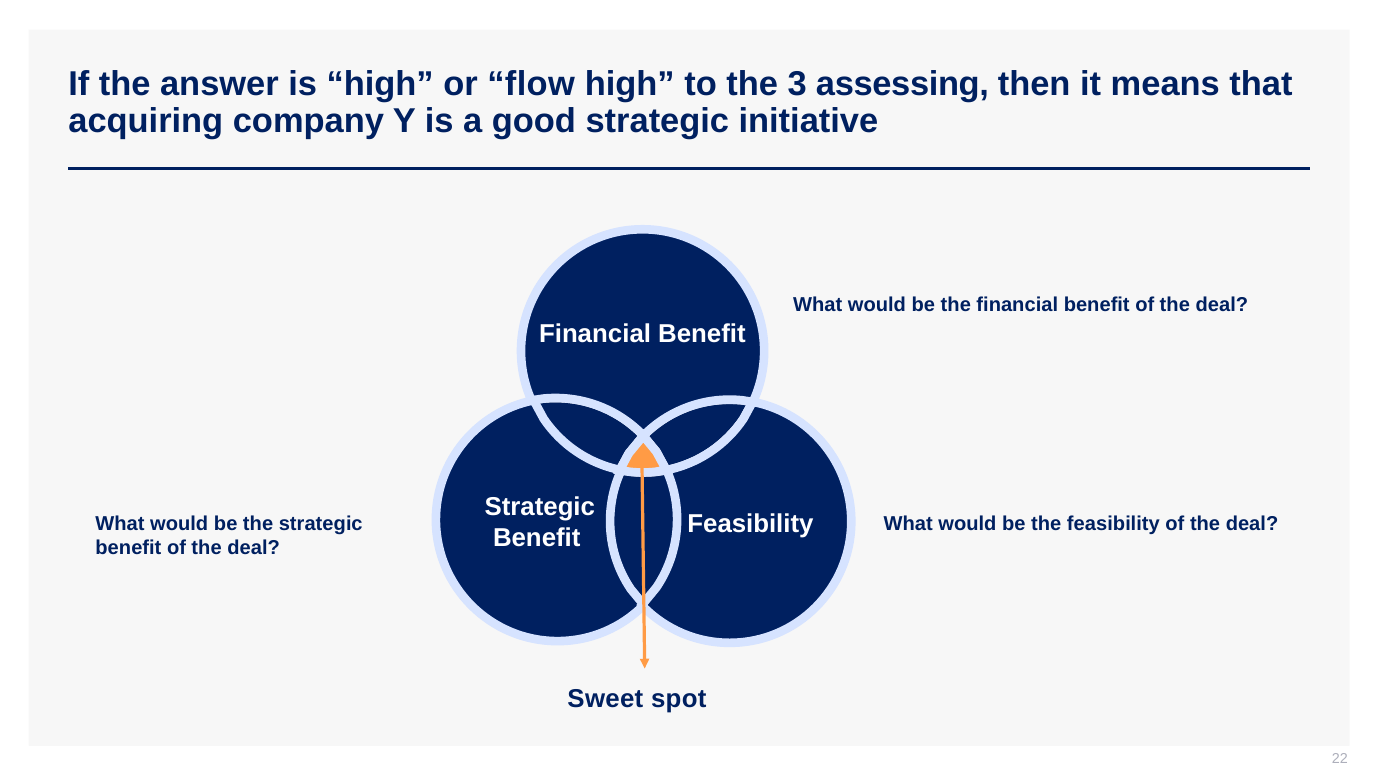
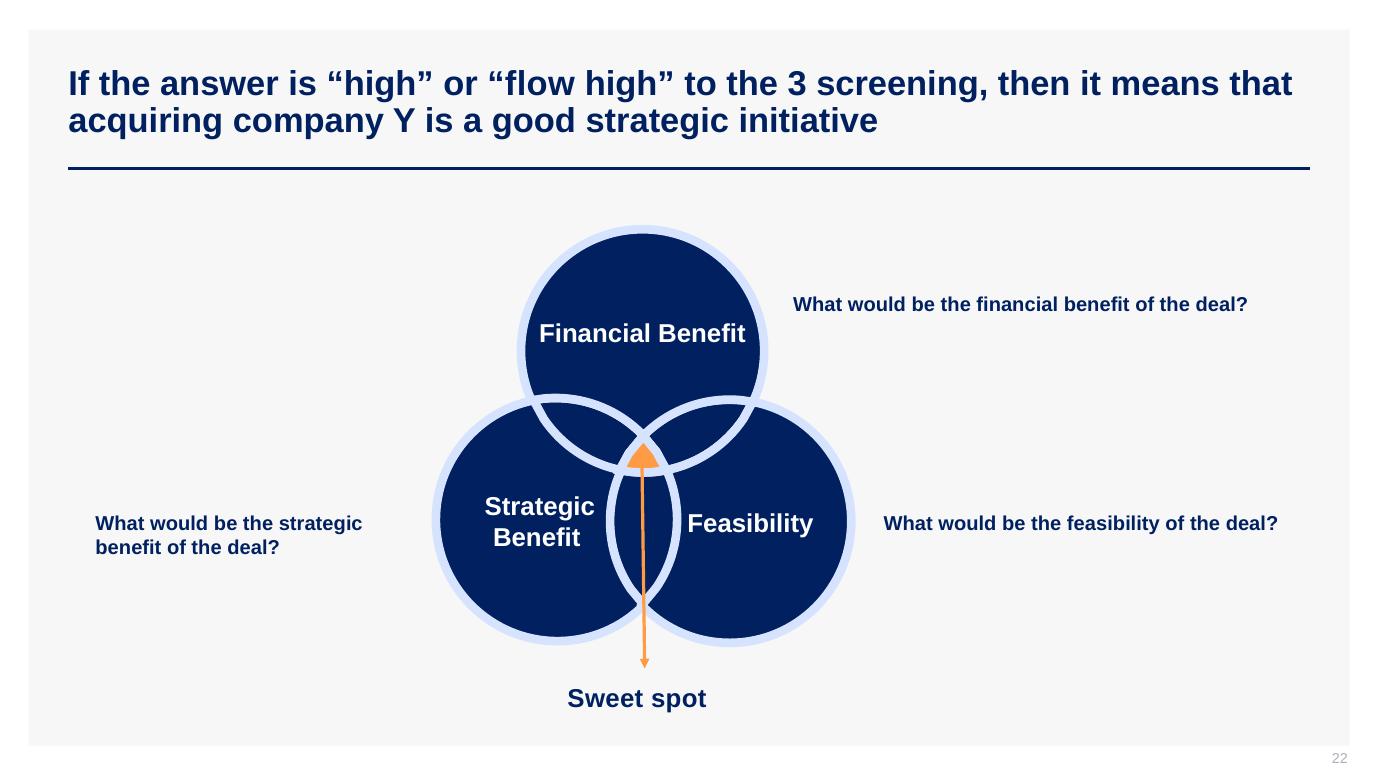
assessing: assessing -> screening
